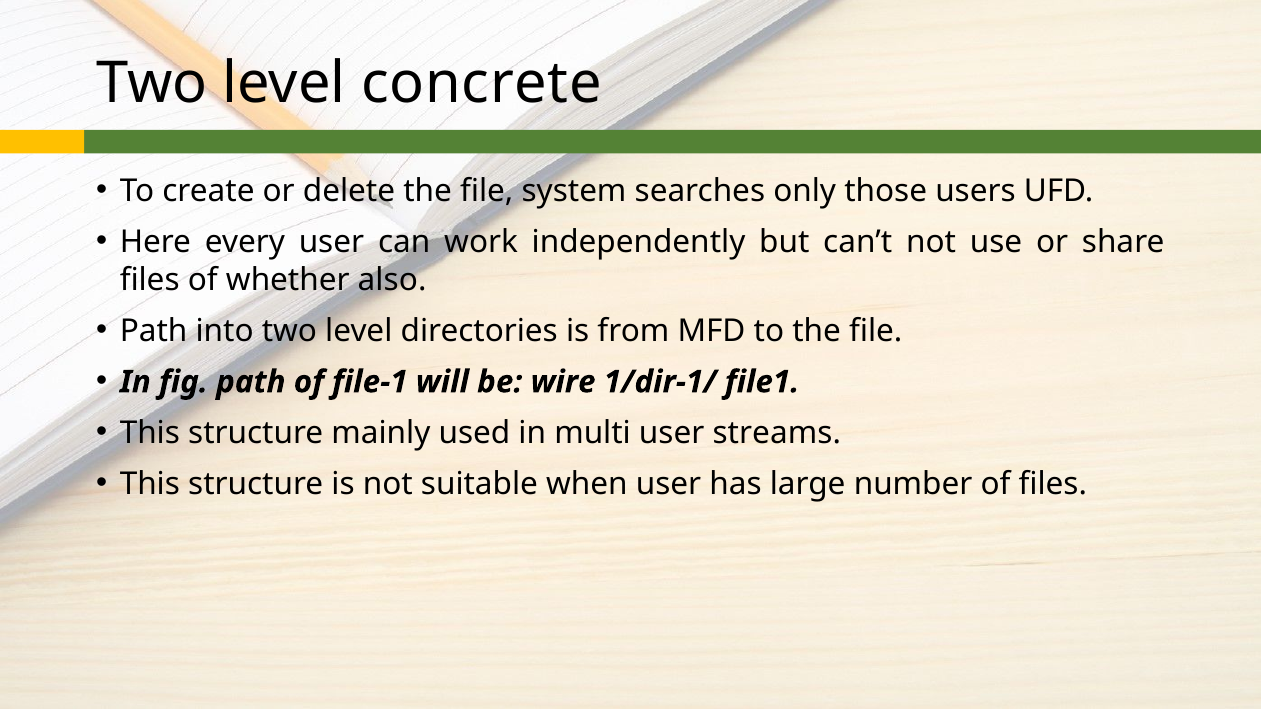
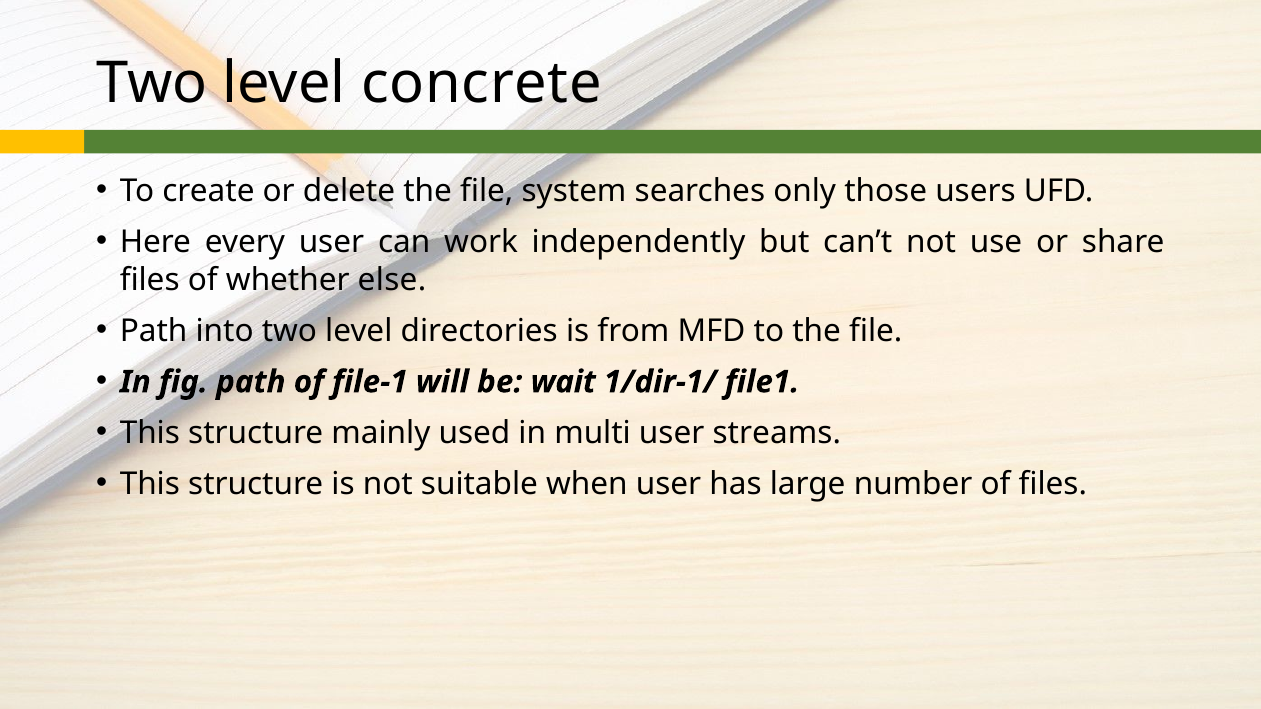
also: also -> else
wire: wire -> wait
